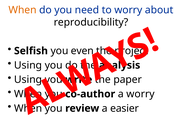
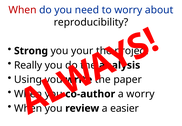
When at (23, 10) colour: orange -> red
Selfish: Selfish -> Strong
even: even -> your
Using at (28, 65): Using -> Really
